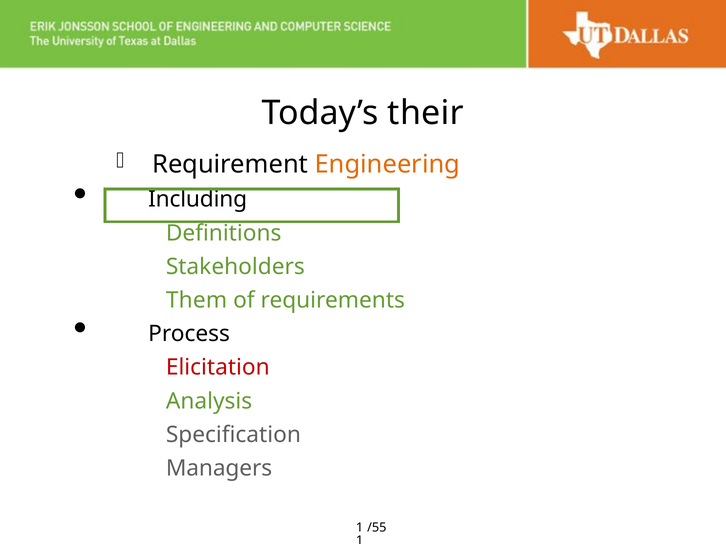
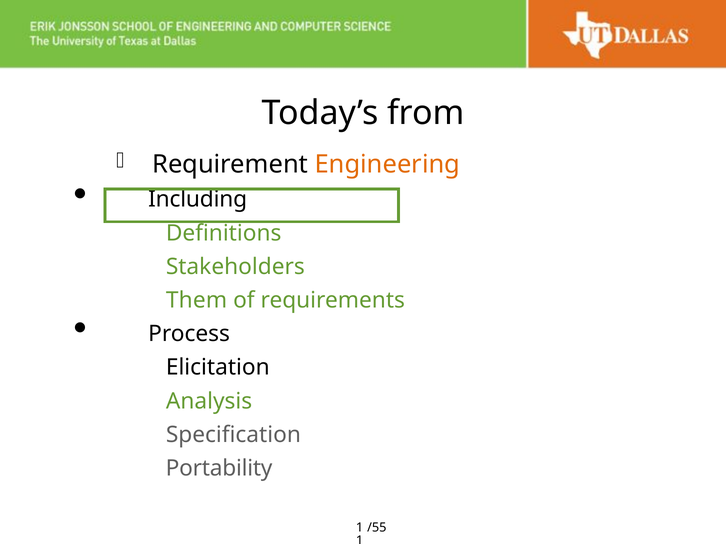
their: their -> from
Elicitation colour: red -> black
Managers: Managers -> Portability
